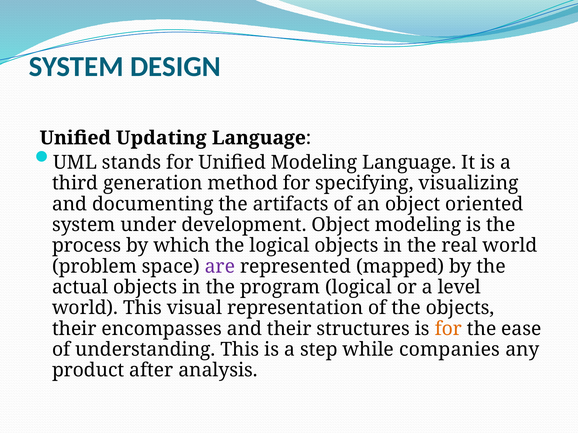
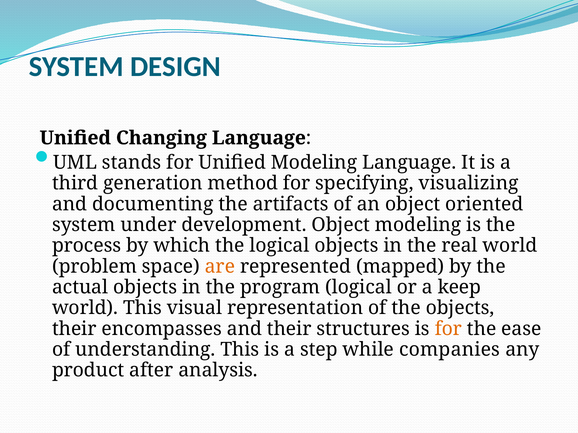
Updating: Updating -> Changing
are colour: purple -> orange
level: level -> keep
